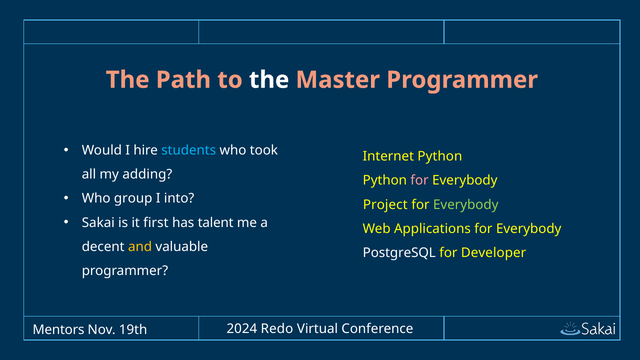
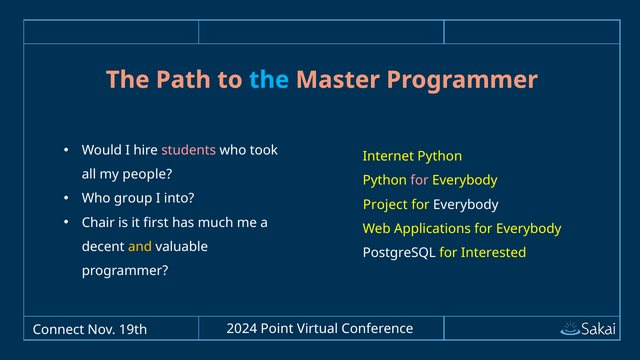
the at (269, 80) colour: white -> light blue
students colour: light blue -> pink
adding: adding -> people
Everybody at (466, 205) colour: light green -> white
Sakai: Sakai -> Chair
talent: talent -> much
Developer: Developer -> Interested
Redo: Redo -> Point
Mentors: Mentors -> Connect
